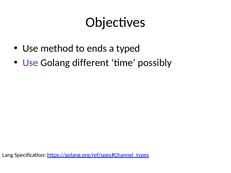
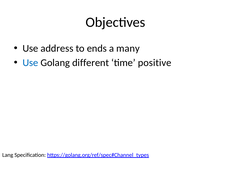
method: method -> address
typed: typed -> many
Use at (30, 63) colour: purple -> blue
possibly: possibly -> positive
